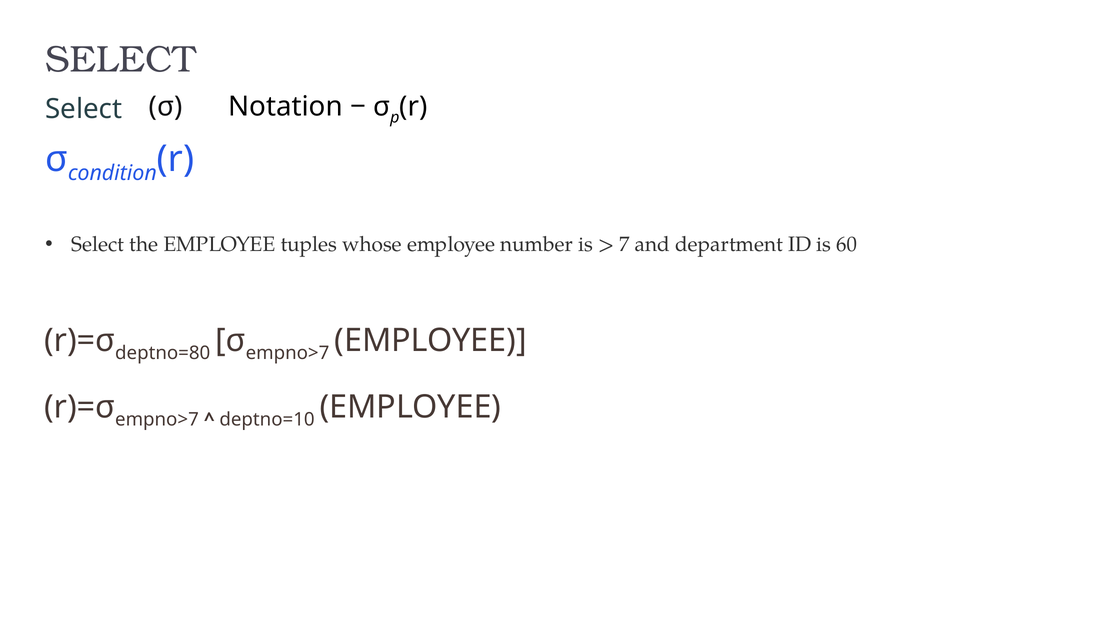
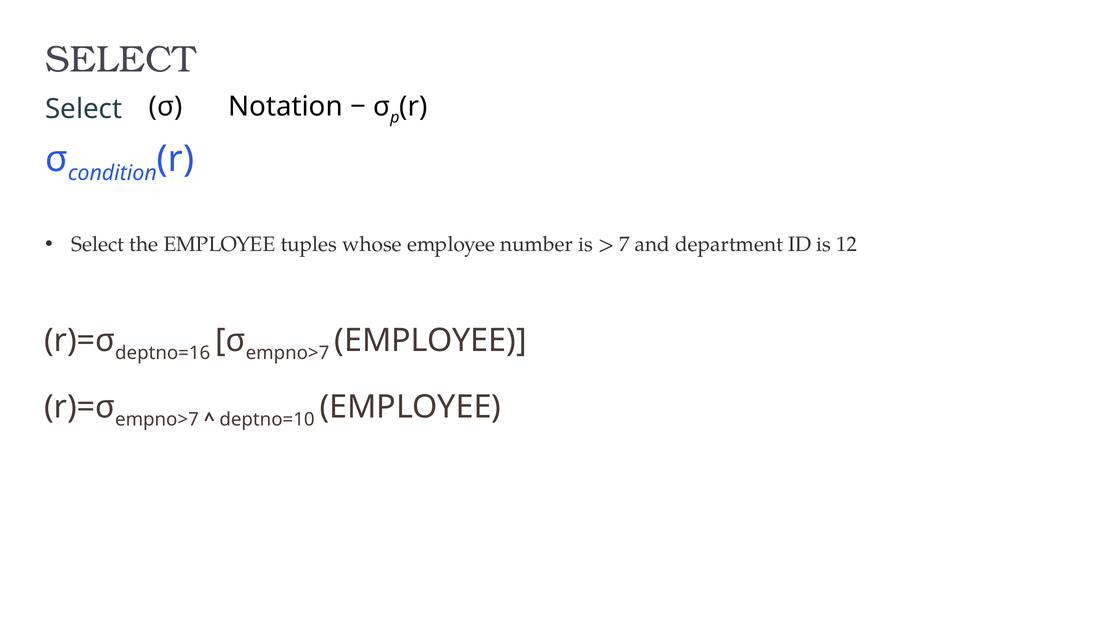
60: 60 -> 12
deptno=80: deptno=80 -> deptno=16
